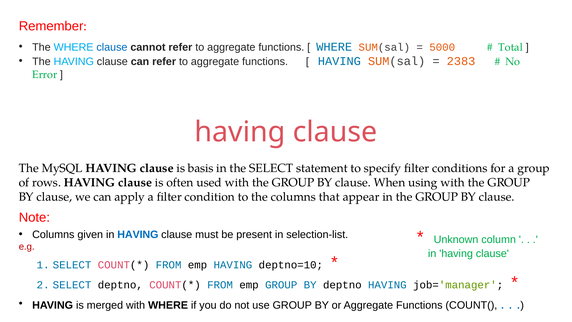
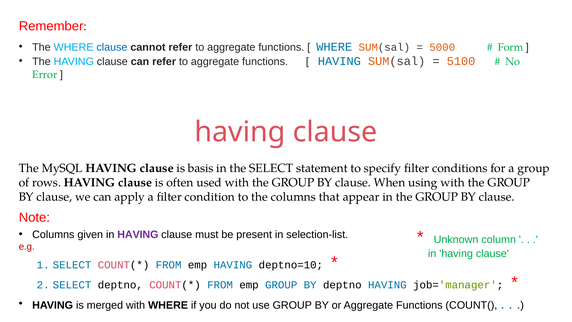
Total: Total -> Form
2383: 2383 -> 5100
HAVING at (138, 234) colour: blue -> purple
